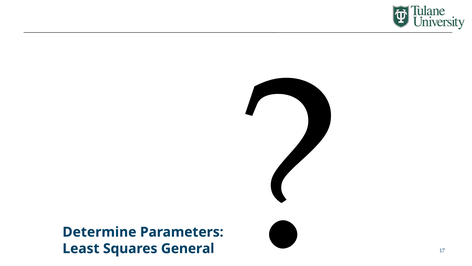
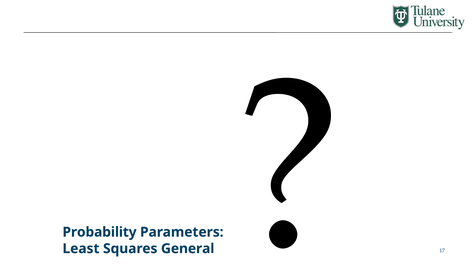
Determine: Determine -> Probability
